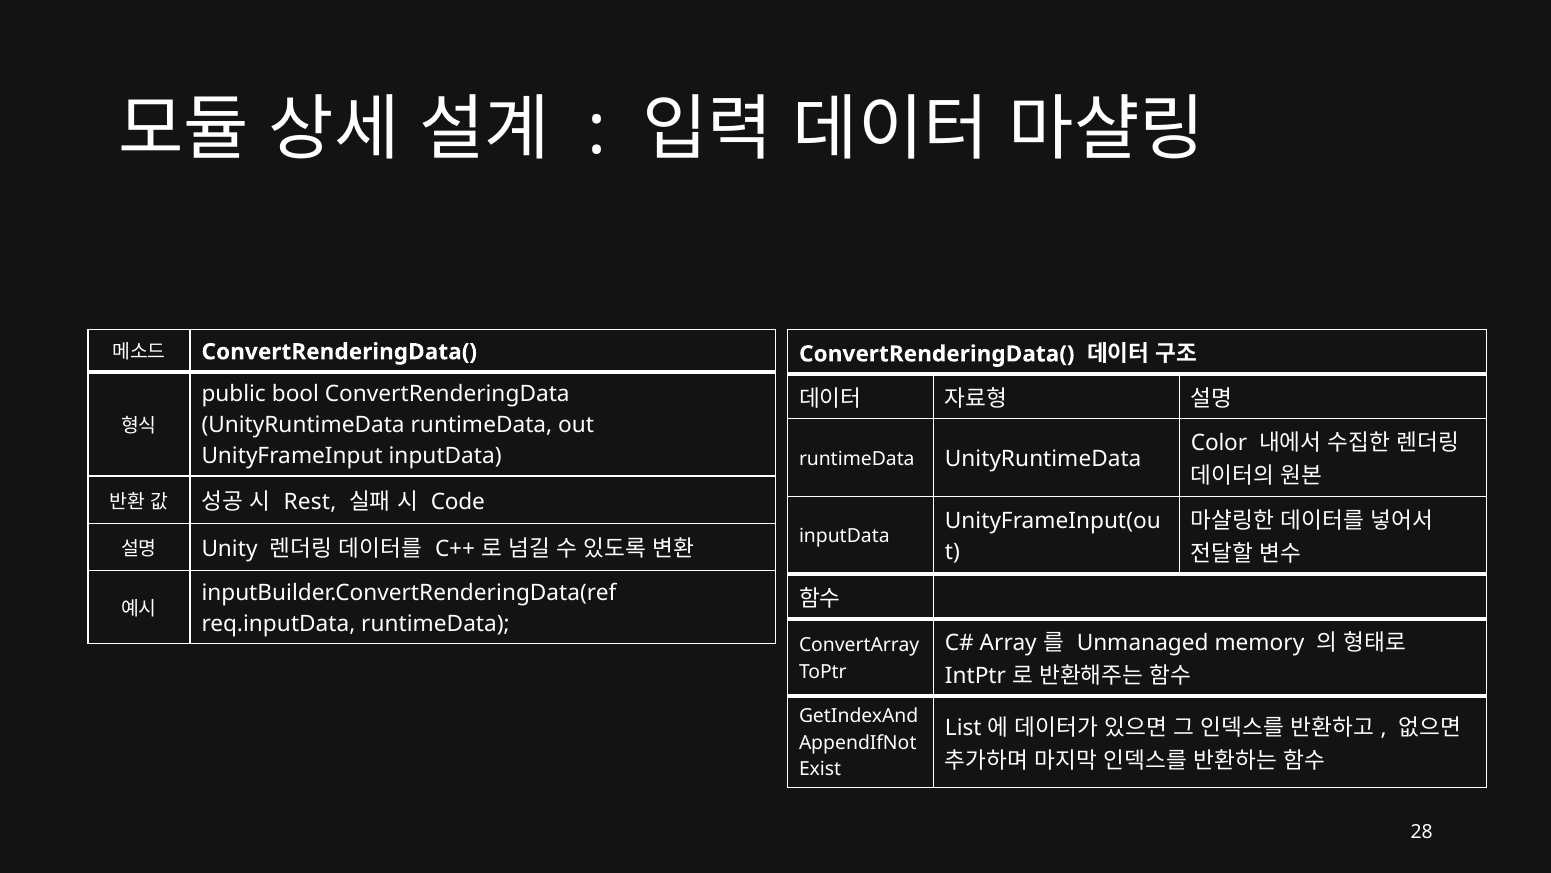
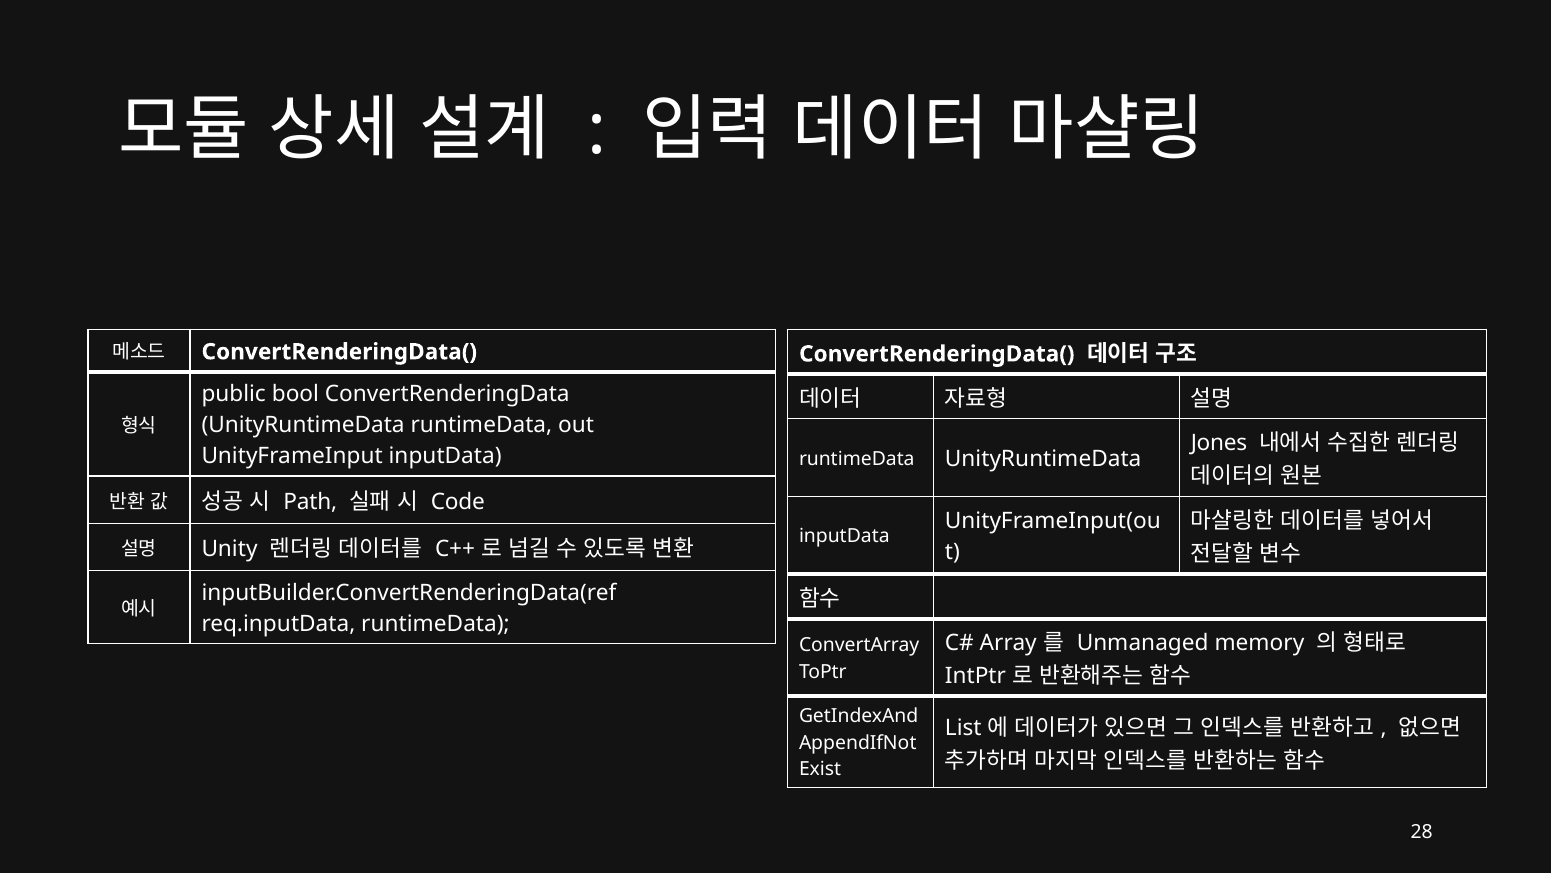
Color: Color -> Jones
Rest: Rest -> Path
